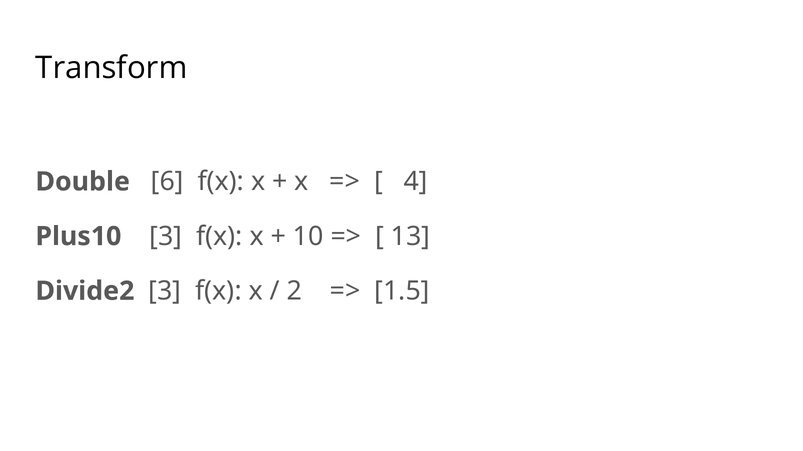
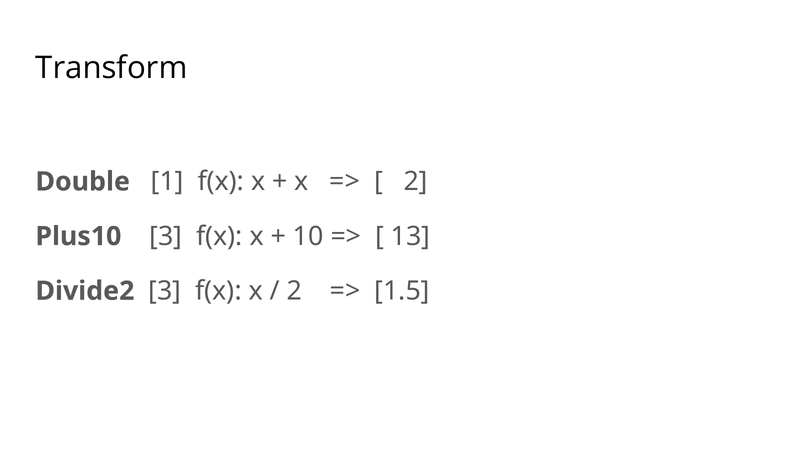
6: 6 -> 1
4 at (416, 182): 4 -> 2
